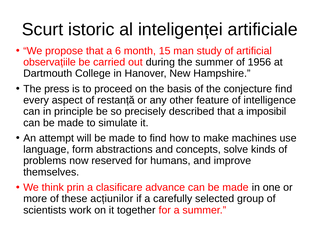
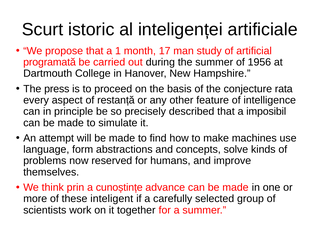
6: 6 -> 1
15: 15 -> 17
observațiile: observațiile -> programată
conjecture find: find -> rata
clasificare: clasificare -> cunoștințe
acțiunilor: acțiunilor -> inteligent
